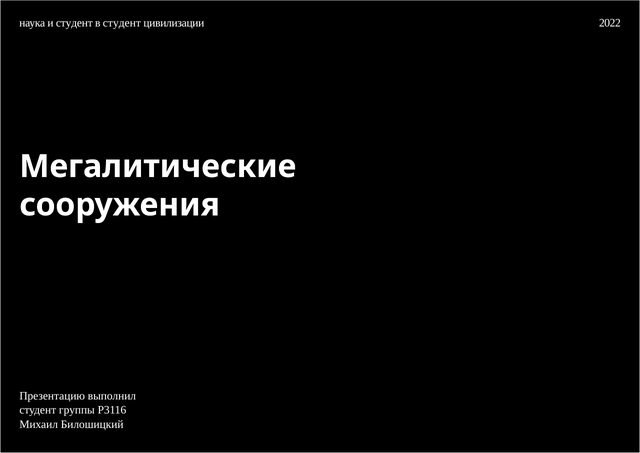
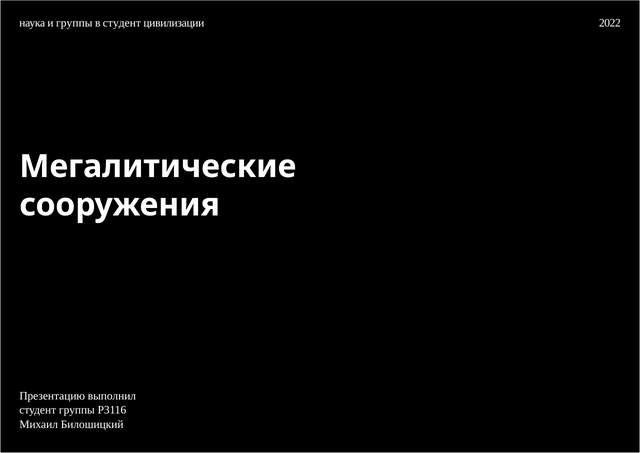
и студент: студент -> группы
